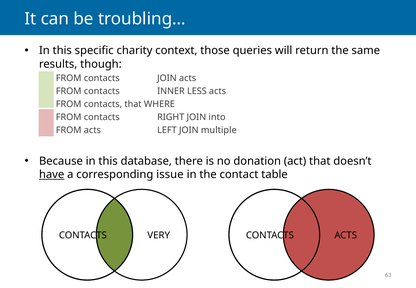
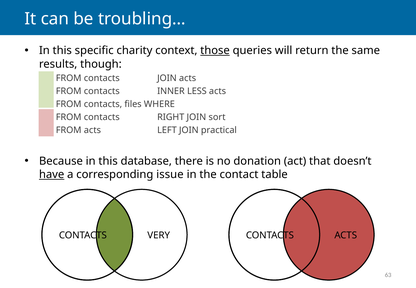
those underline: none -> present
contacts that: that -> files
into: into -> sort
multiple: multiple -> practical
